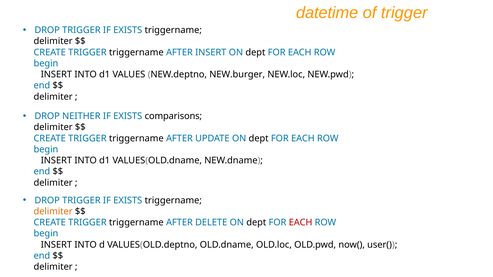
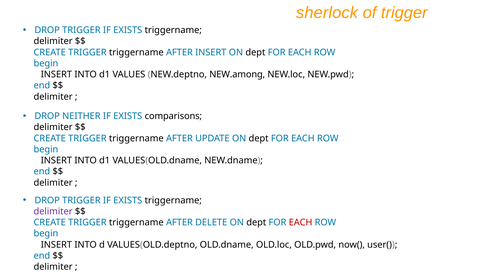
datetime: datetime -> sherlock
NEW.burger: NEW.burger -> NEW.among
delimiter at (53, 212) colour: orange -> purple
